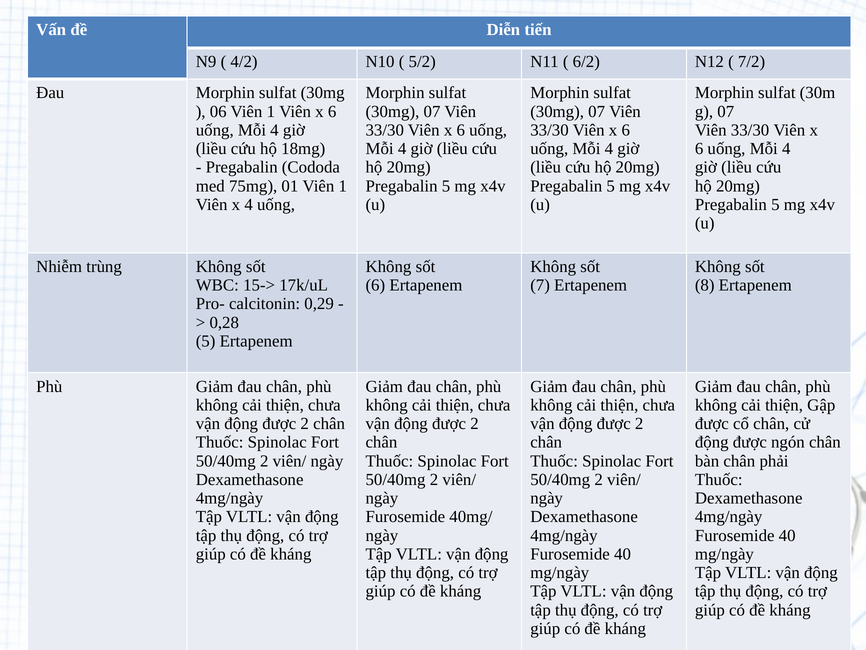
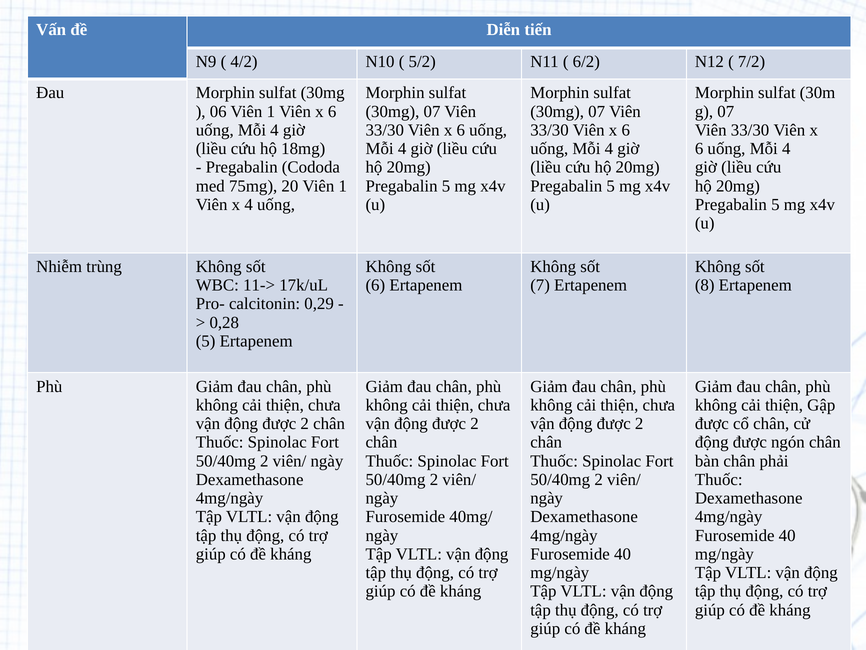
01: 01 -> 20
15->: 15-> -> 11->
